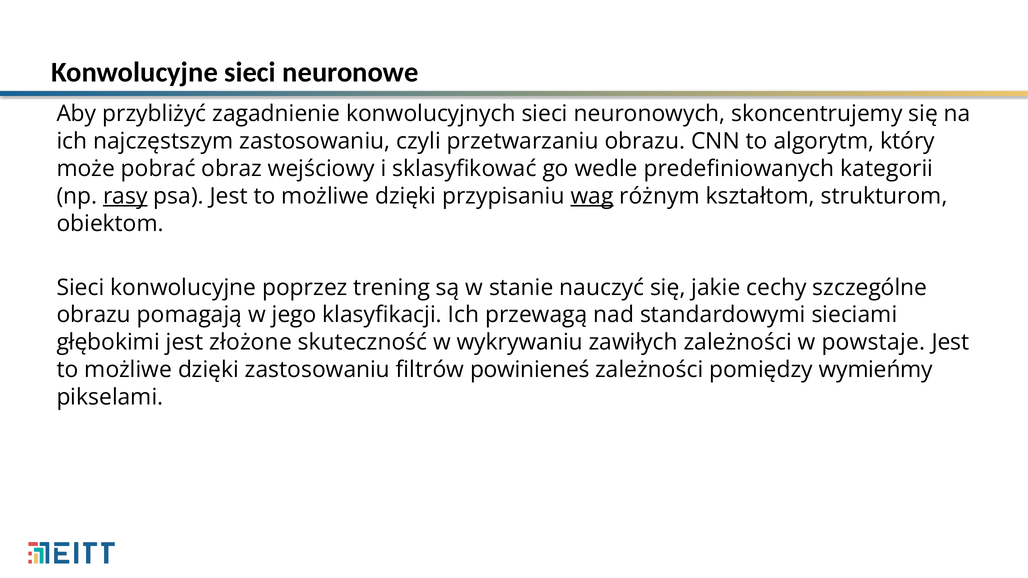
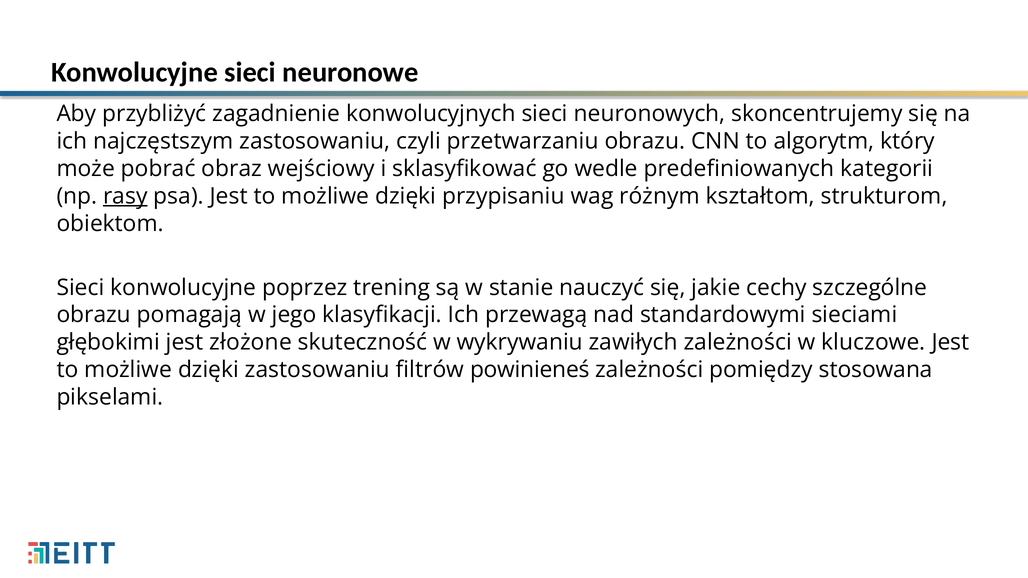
wag underline: present -> none
powstaje: powstaje -> kluczowe
wymieńmy: wymieńmy -> stosowana
